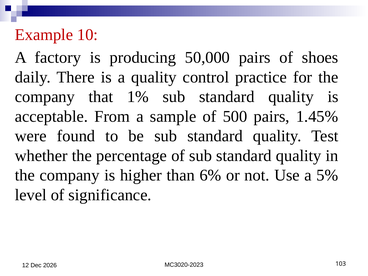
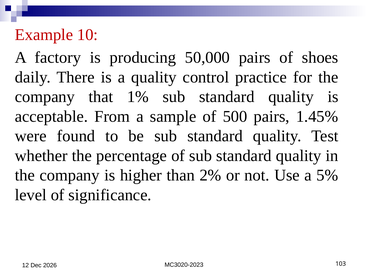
6%: 6% -> 2%
